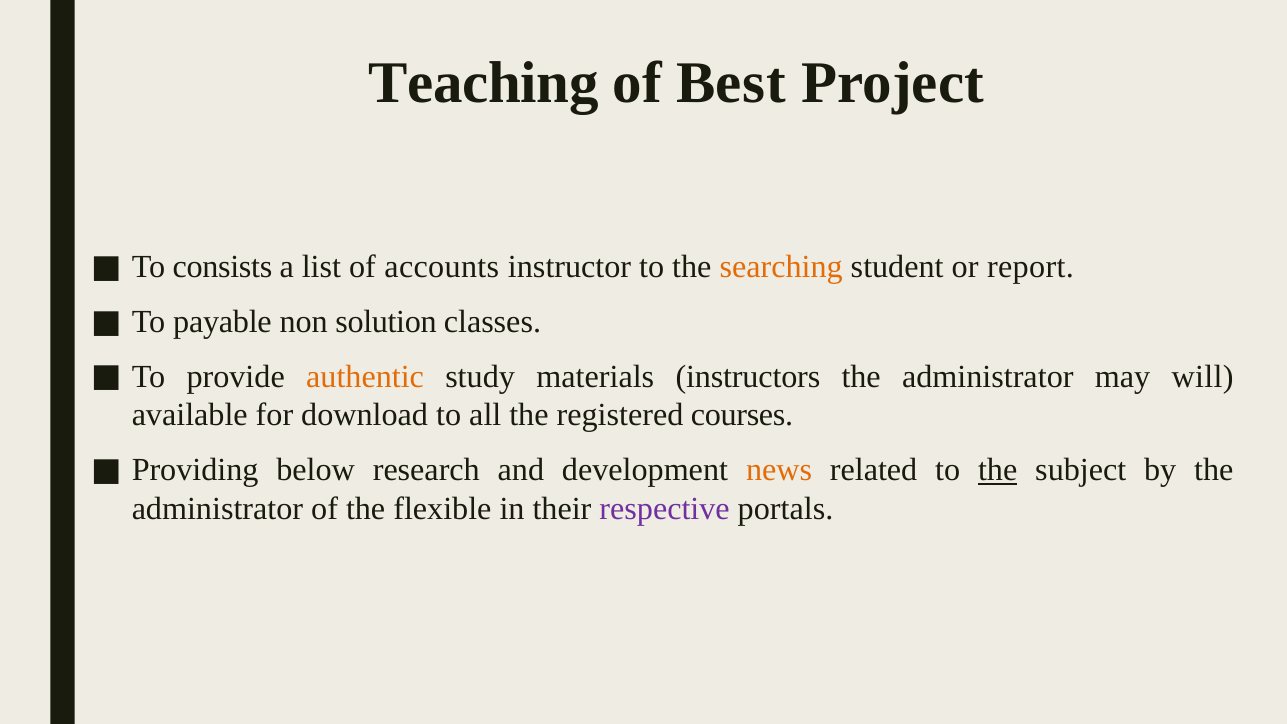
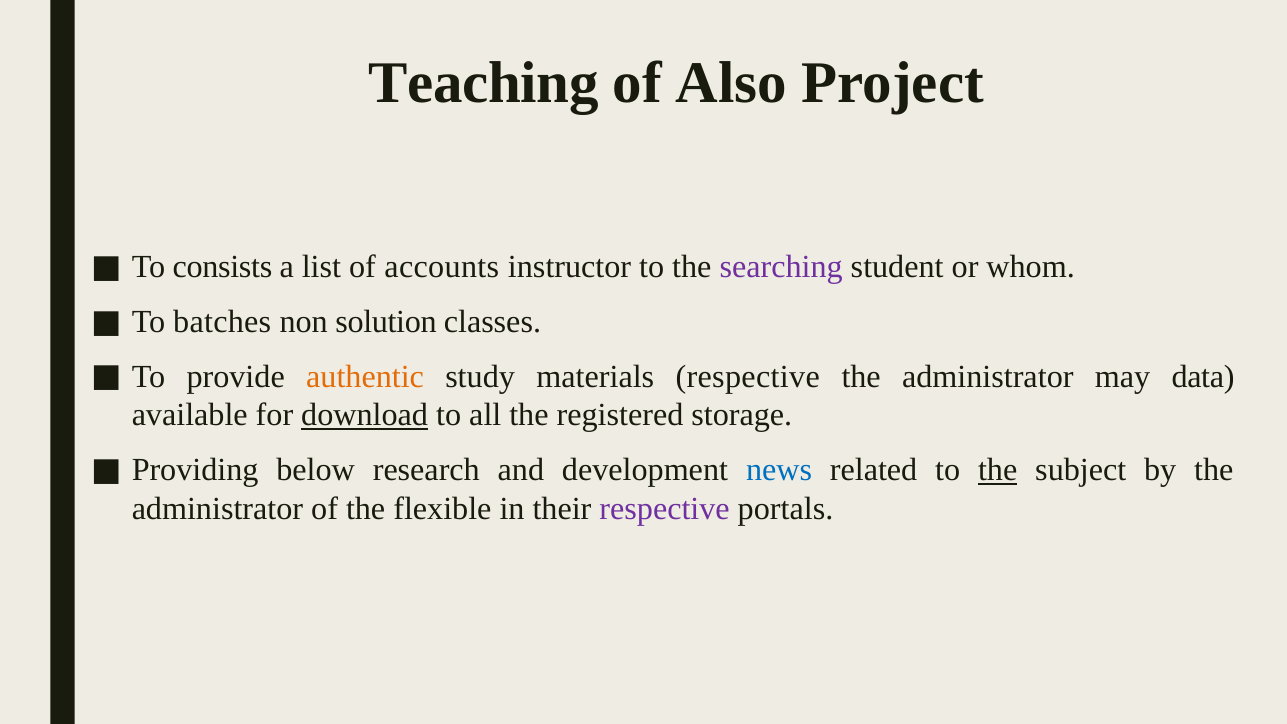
Best: Best -> Also
searching colour: orange -> purple
report: report -> whom
payable: payable -> batches
materials instructors: instructors -> respective
will: will -> data
download underline: none -> present
courses: courses -> storage
news colour: orange -> blue
